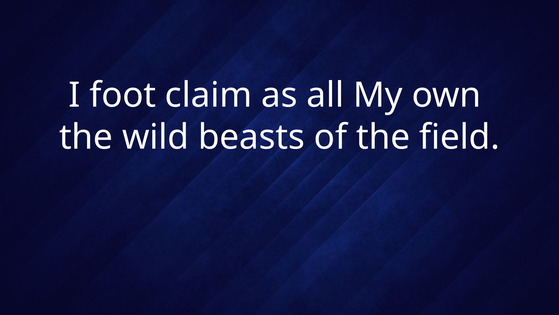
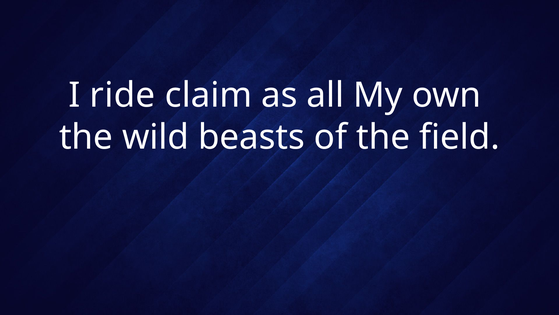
foot: foot -> ride
